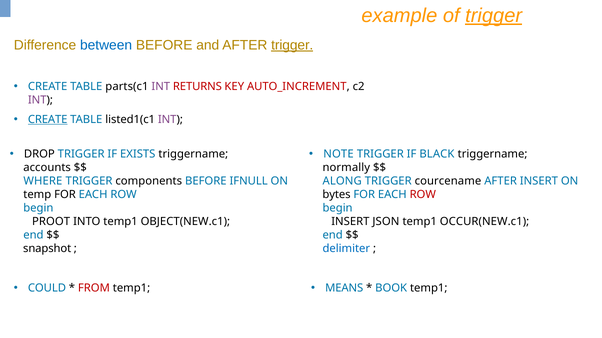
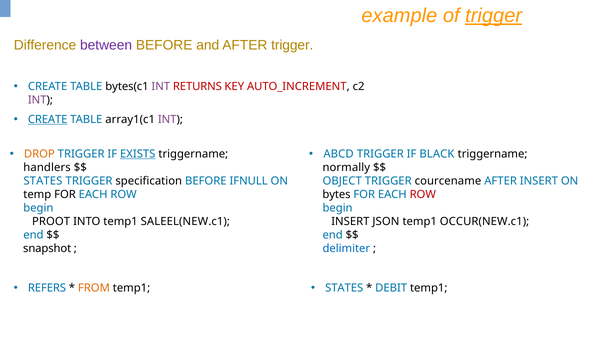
between colour: blue -> purple
trigger at (292, 45) underline: present -> none
parts(c1: parts(c1 -> bytes(c1
listed1(c1: listed1(c1 -> array1(c1
DROP colour: black -> orange
EXISTS underline: none -> present
NOTE: NOTE -> ABCD
accounts: accounts -> handlers
WHERE at (43, 181): WHERE -> STATES
components: components -> specification
ALONG: ALONG -> OBJECT
OBJECT(NEW.c1: OBJECT(NEW.c1 -> SALEEL(NEW.c1
COULD: COULD -> REFERS
FROM colour: red -> orange
MEANS at (344, 289): MEANS -> STATES
BOOK: BOOK -> DEBIT
